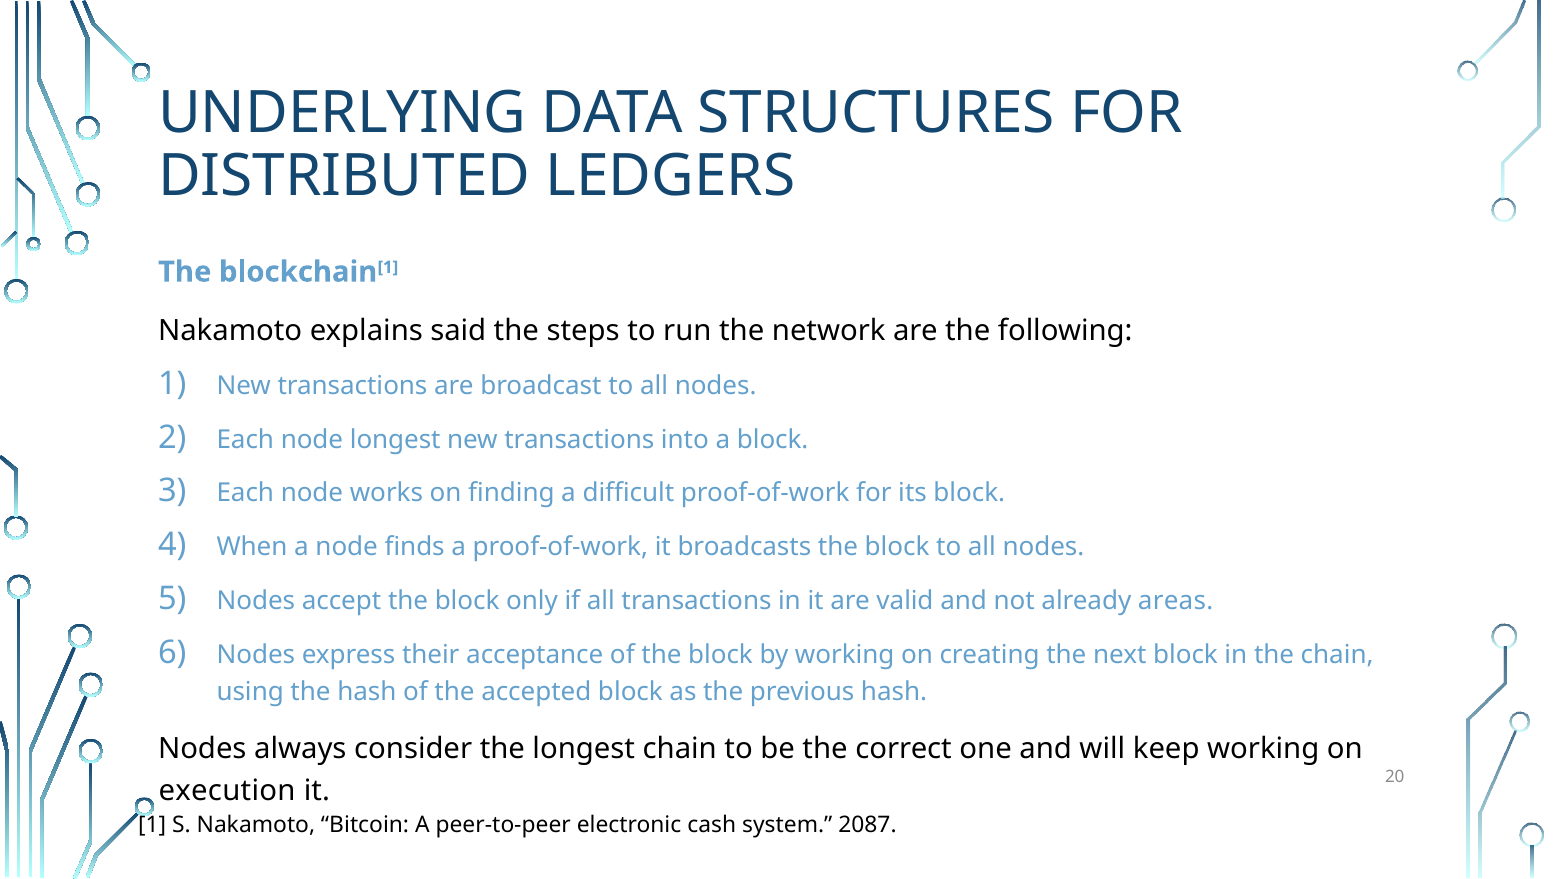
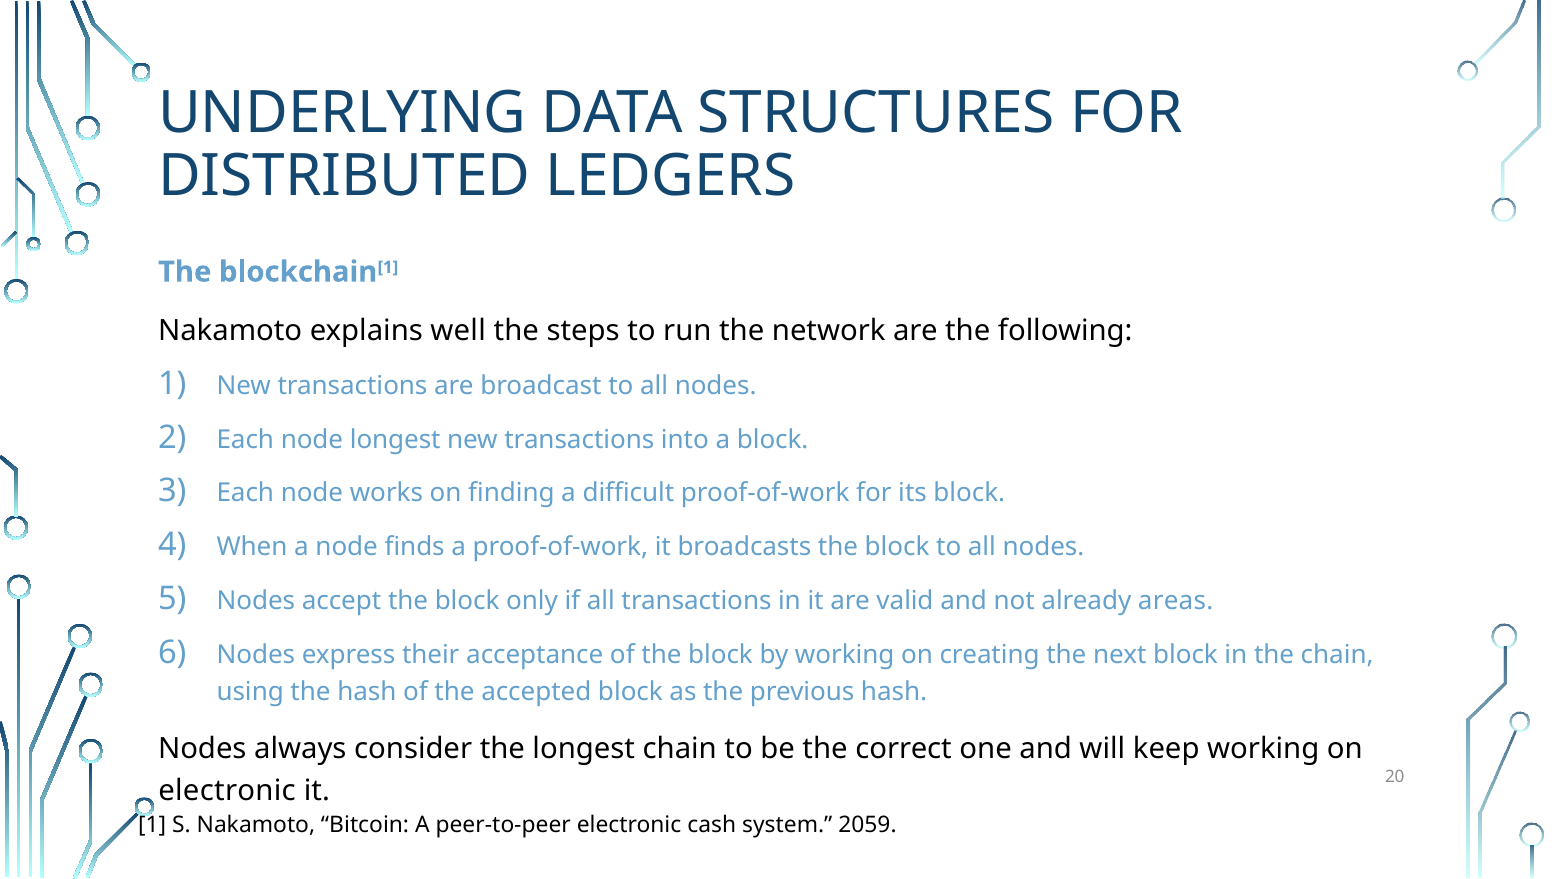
said: said -> well
execution at (227, 791): execution -> electronic
2087: 2087 -> 2059
